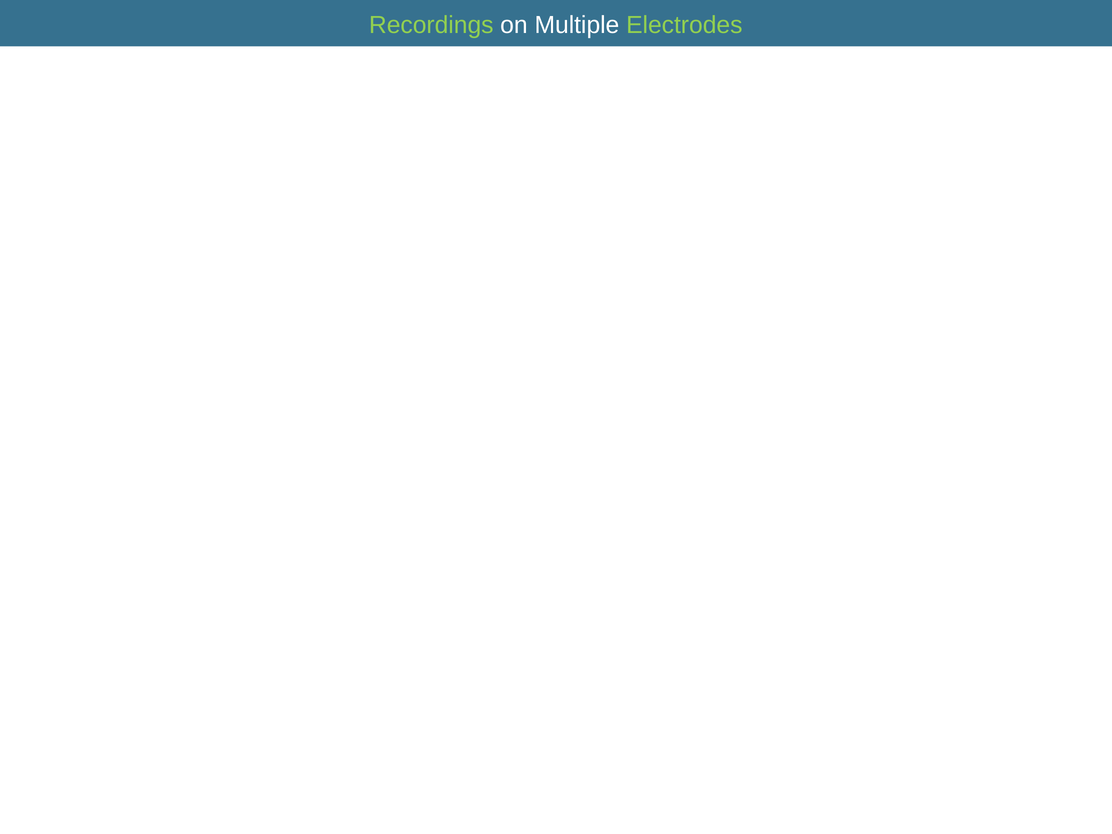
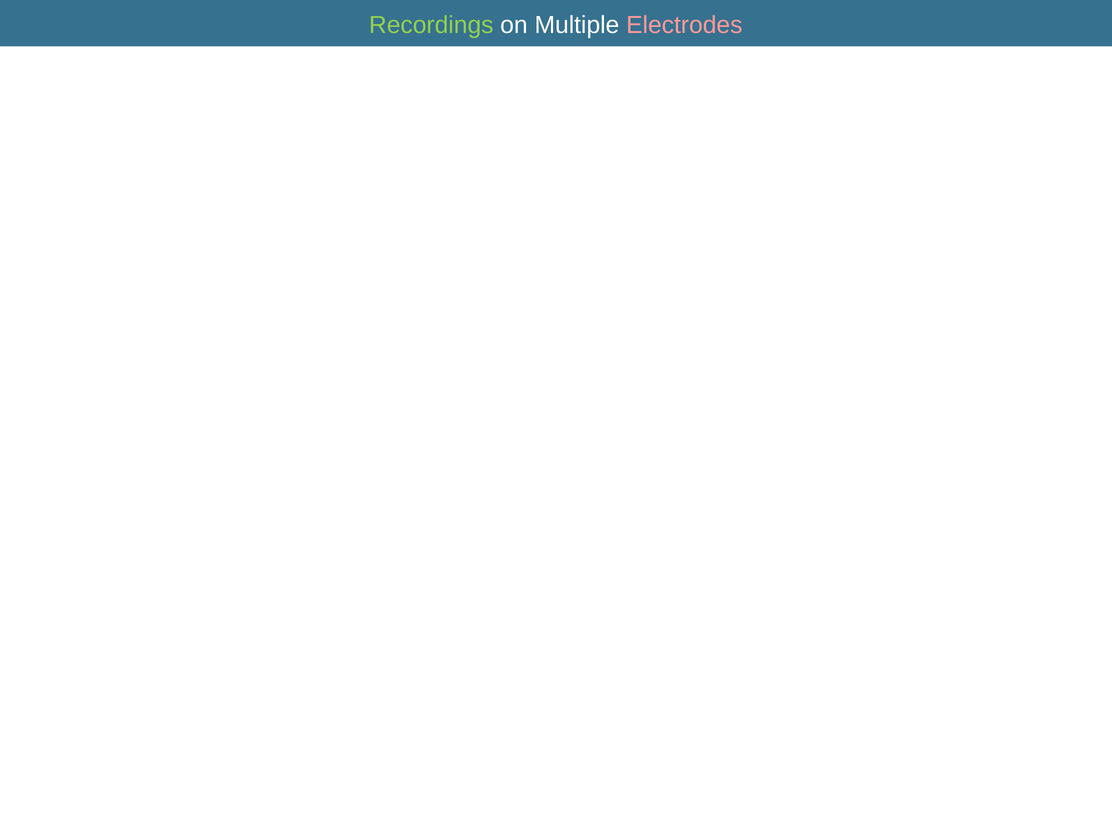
Electrodes colour: light green -> pink
